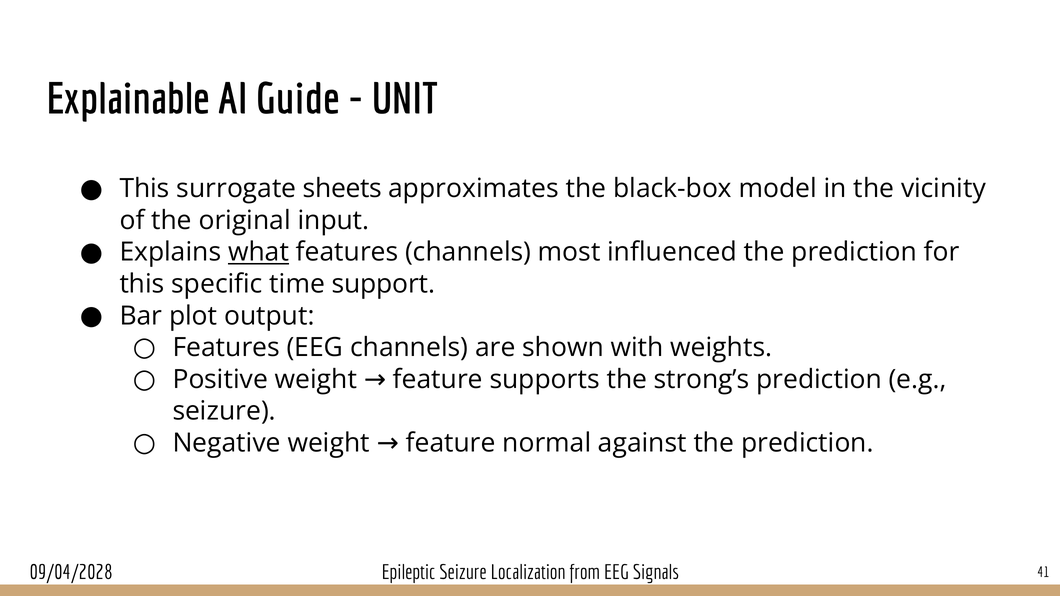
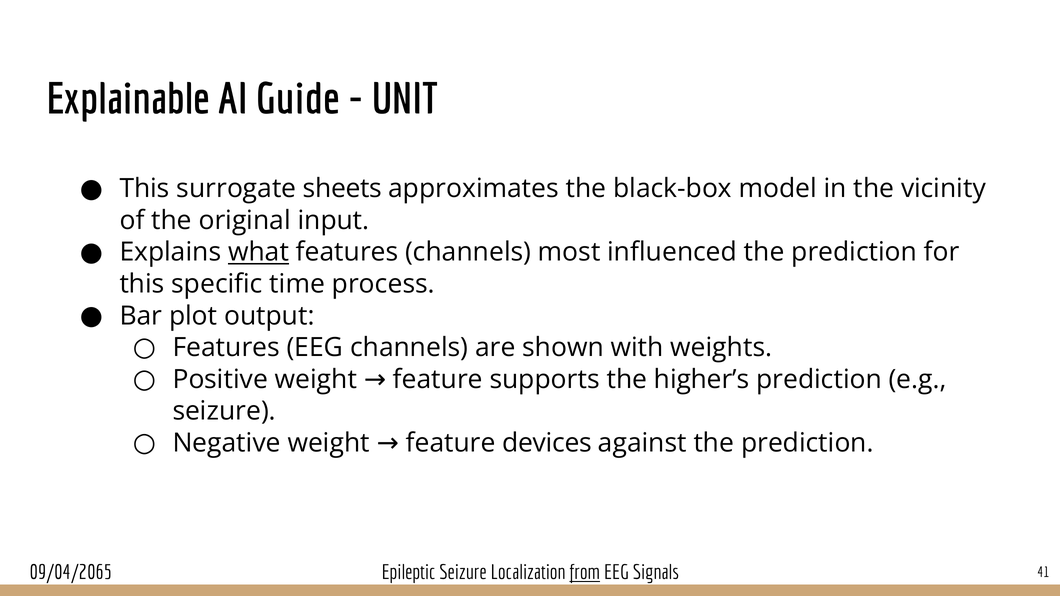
support: support -> process
strong’s: strong’s -> higher’s
normal: normal -> devices
09/04/2028: 09/04/2028 -> 09/04/2065
from underline: none -> present
